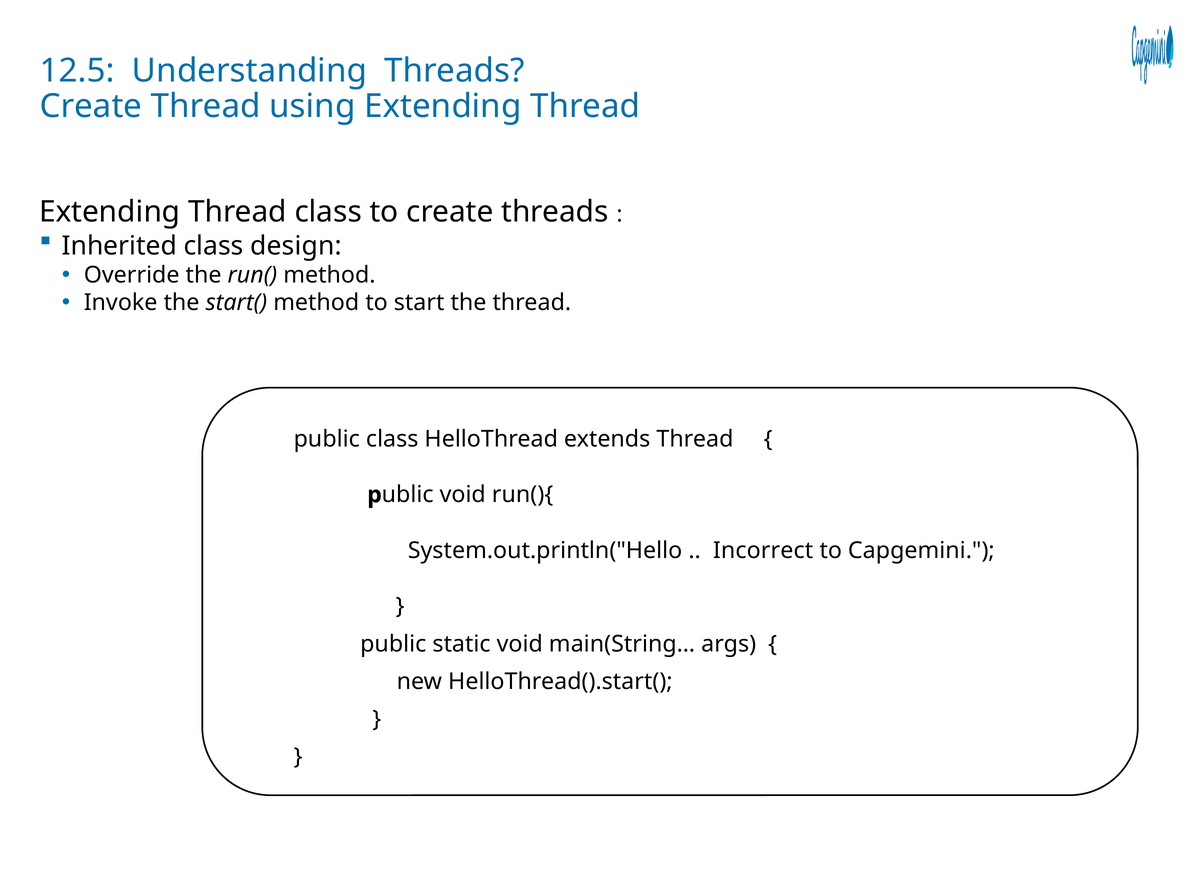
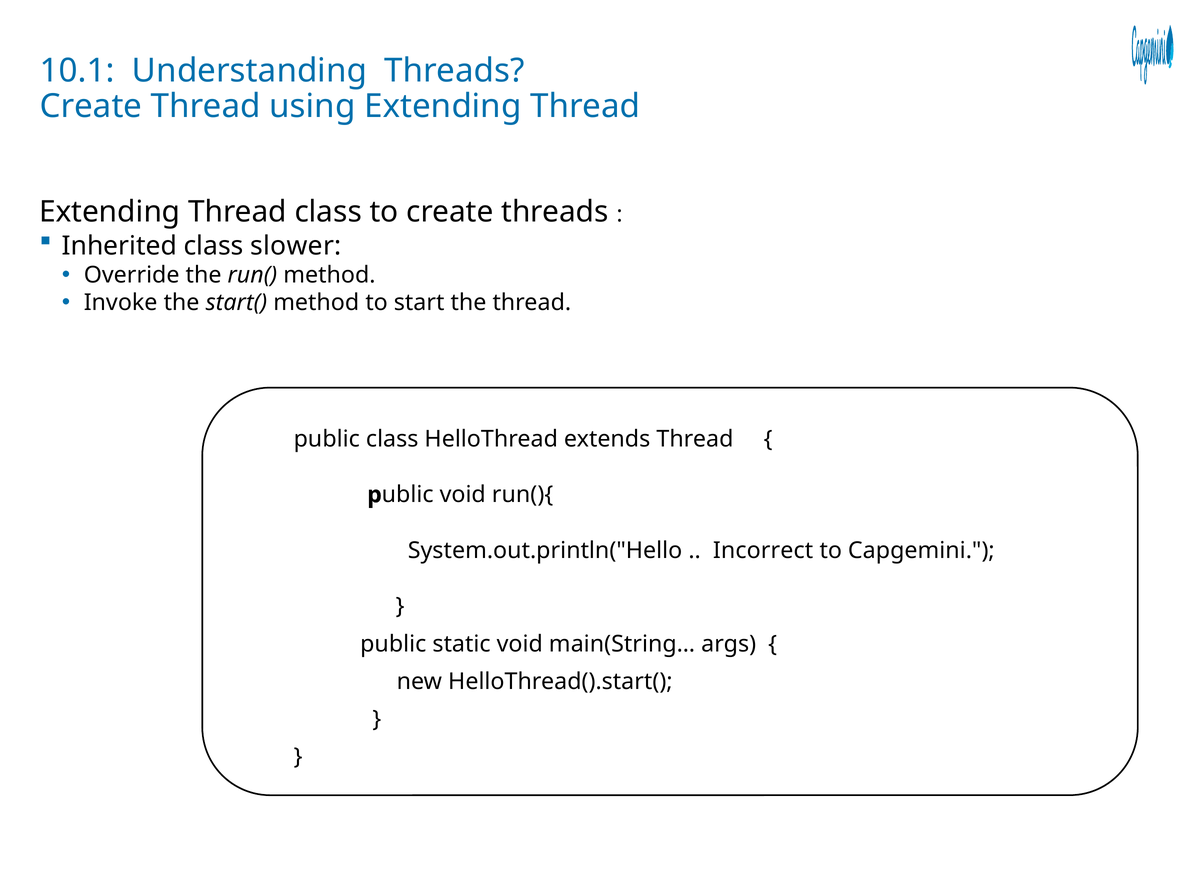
12.5: 12.5 -> 10.1
design: design -> slower
